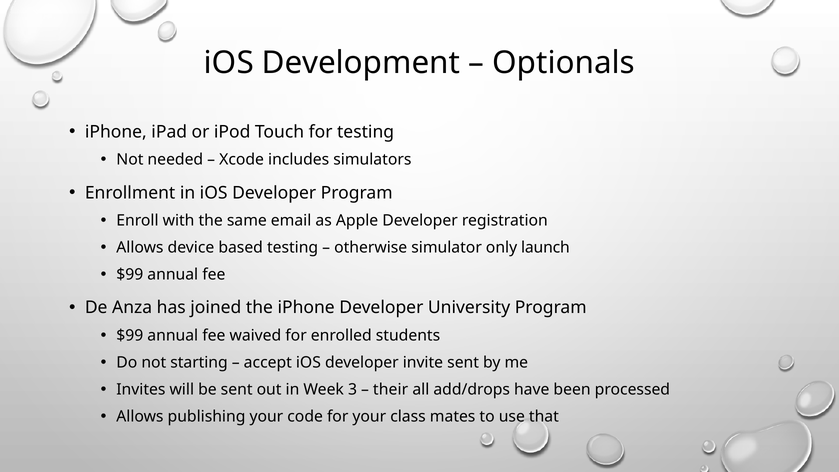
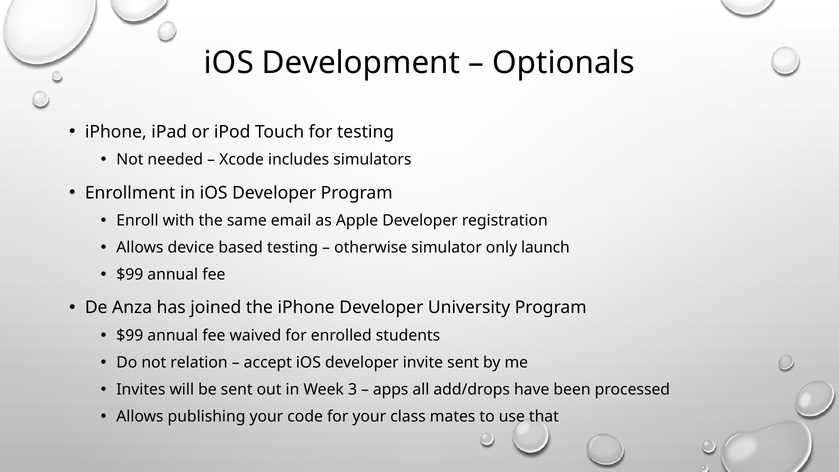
starting: starting -> relation
their: their -> apps
